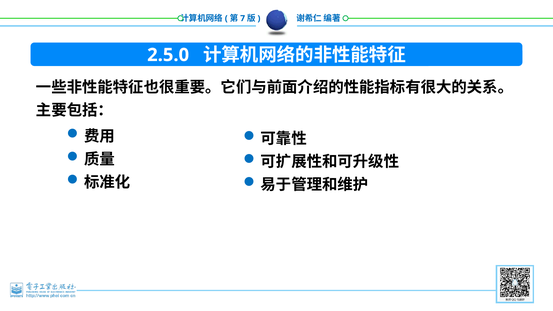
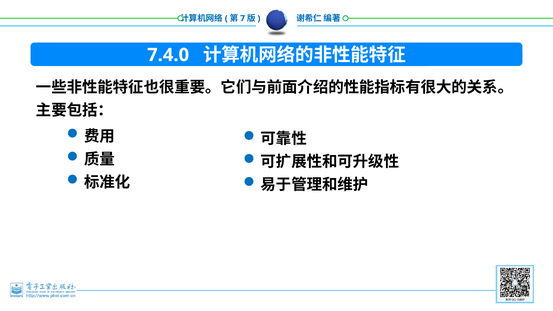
2.5.0: 2.5.0 -> 7.4.0
